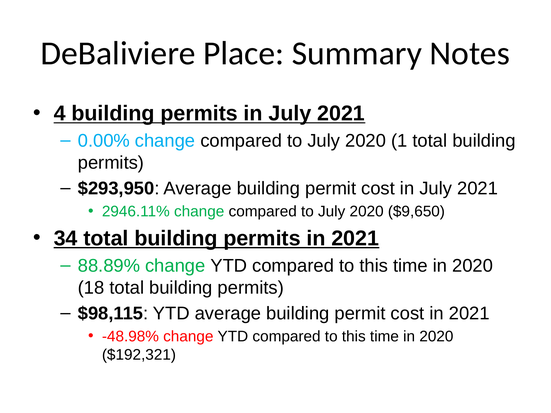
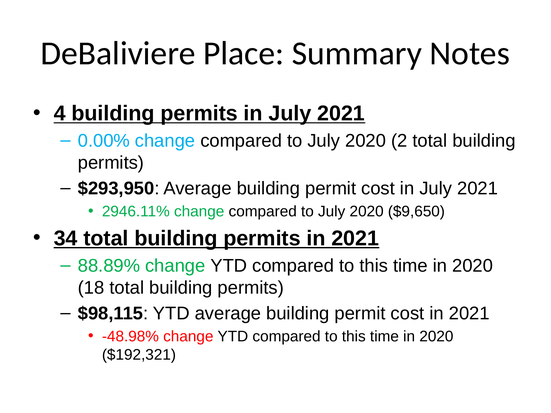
1: 1 -> 2
